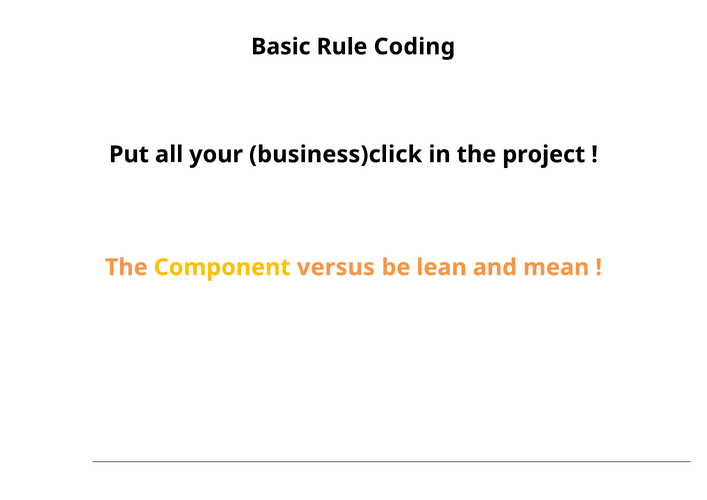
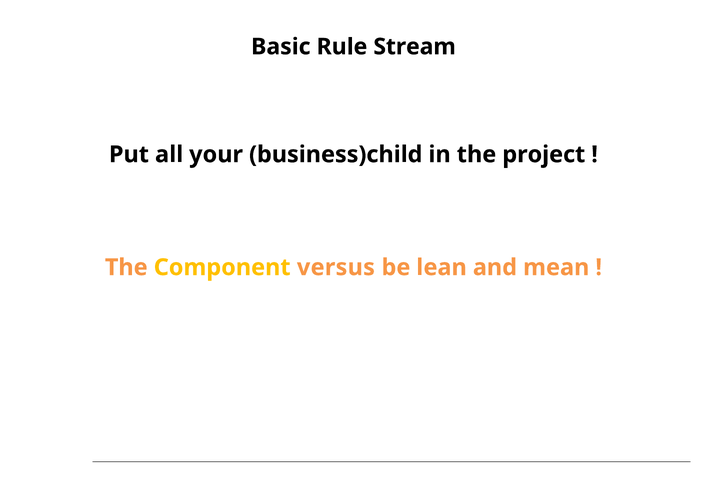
Coding: Coding -> Stream
business)click: business)click -> business)child
